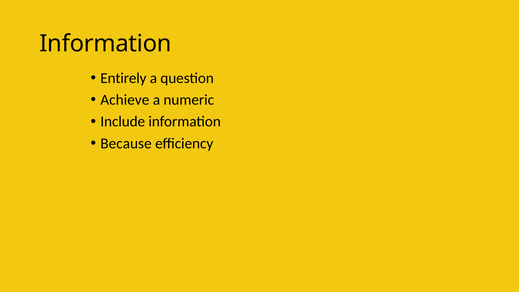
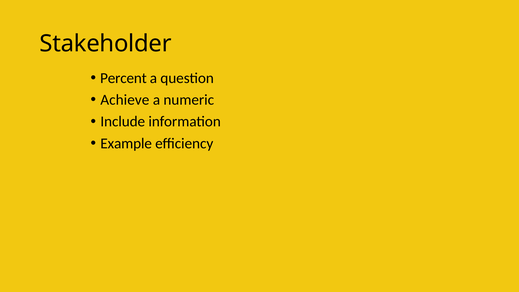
Information at (106, 44): Information -> Stakeholder
Entirely: Entirely -> Percent
Because: Because -> Example
